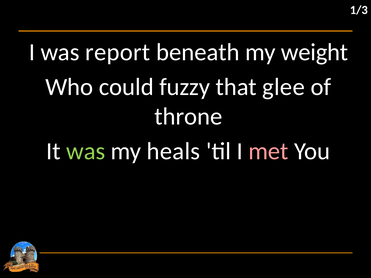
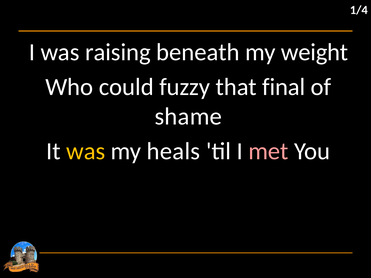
1/3: 1/3 -> 1/4
report: report -> raising
glee: glee -> final
throne: throne -> shame
was at (86, 151) colour: light green -> yellow
